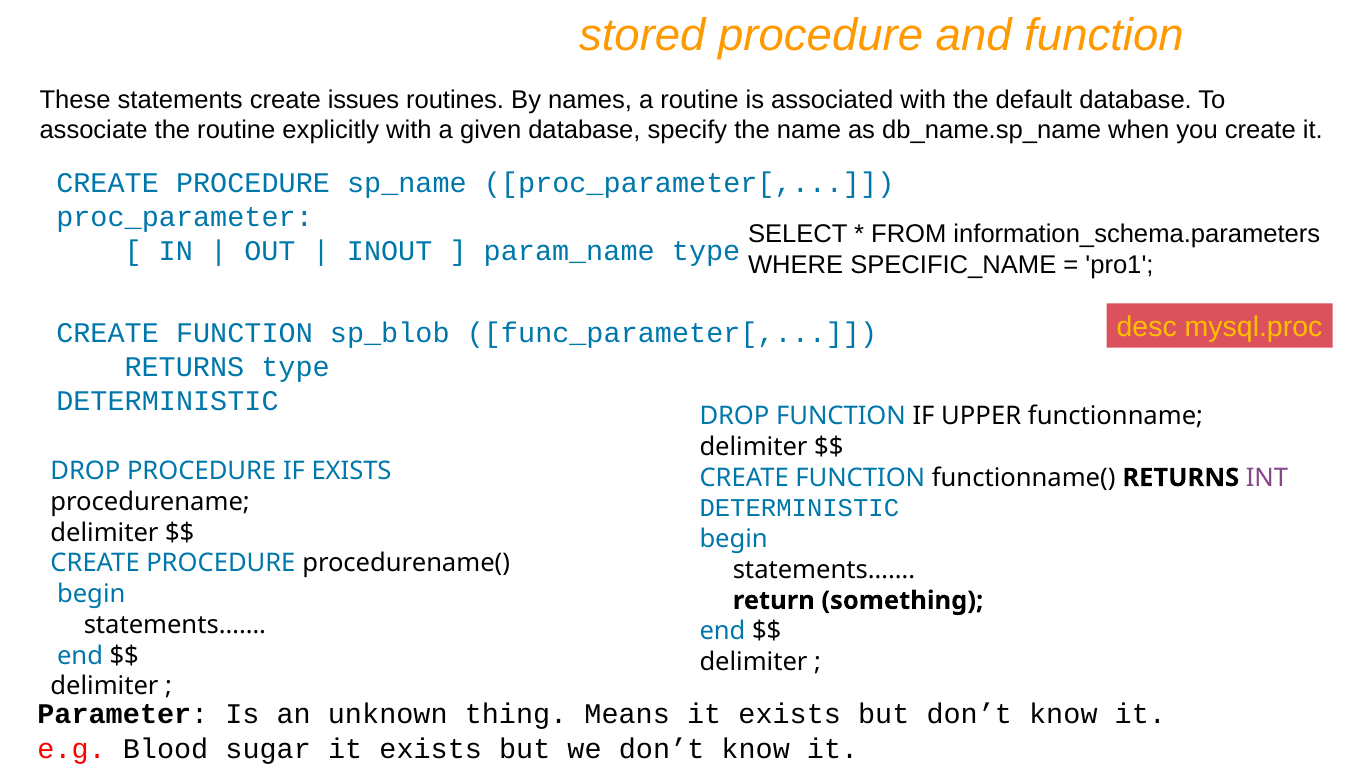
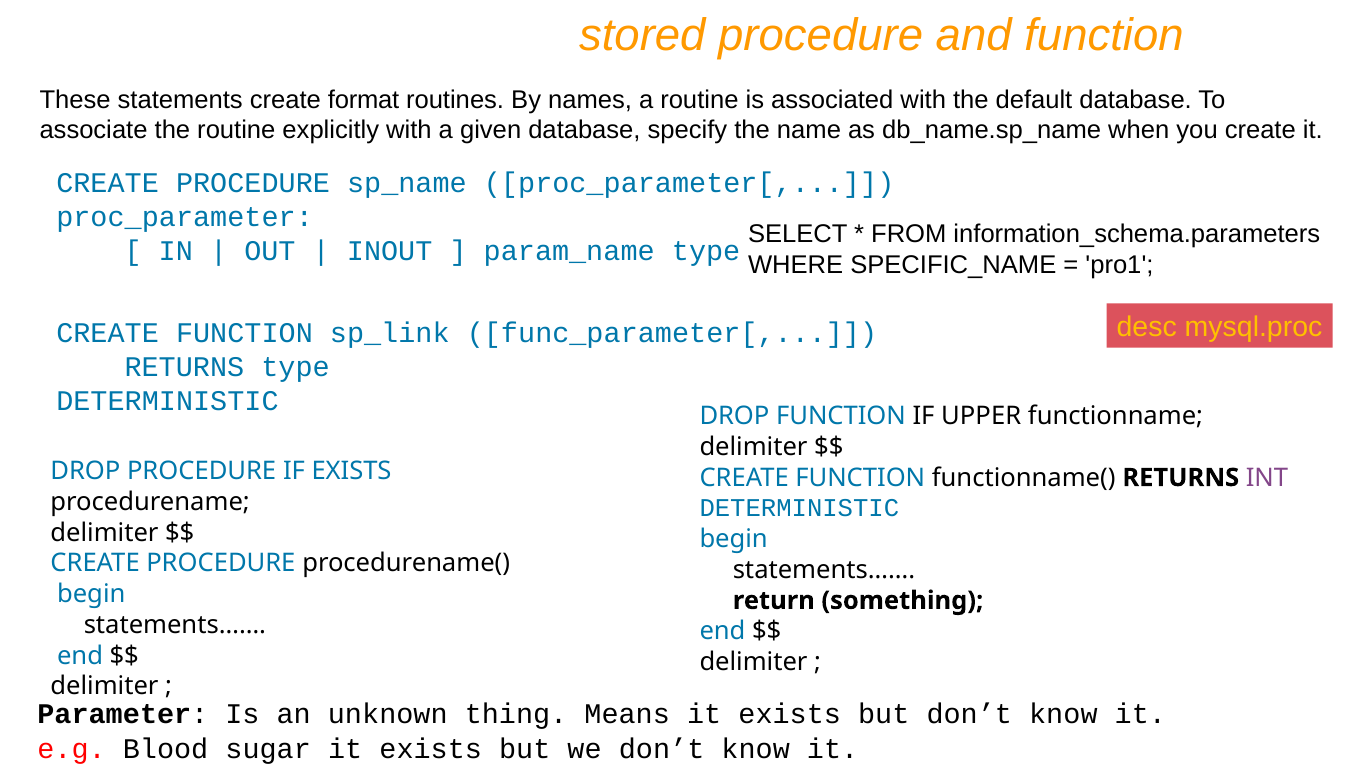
issues: issues -> format
sp_blob: sp_blob -> sp_link
